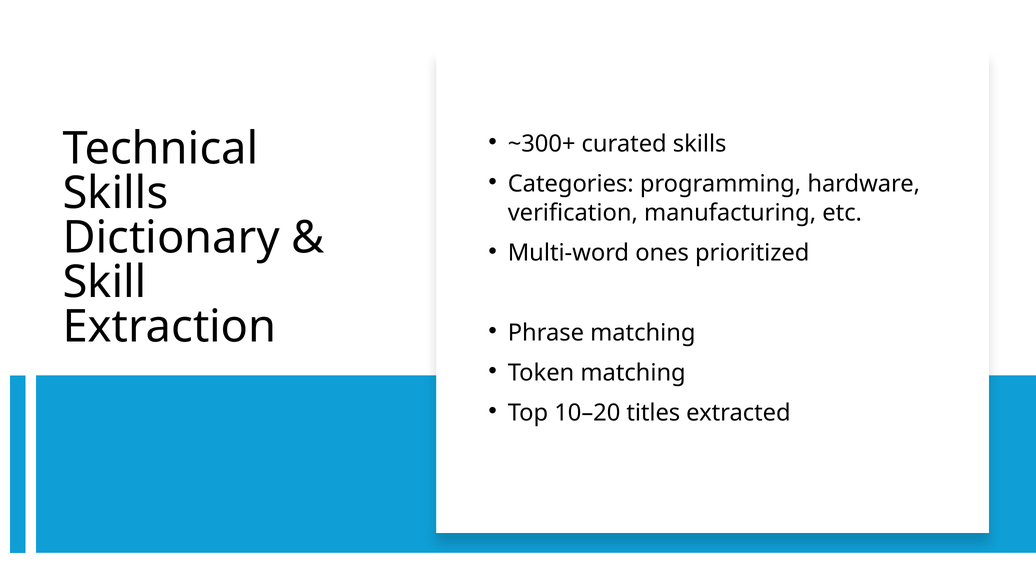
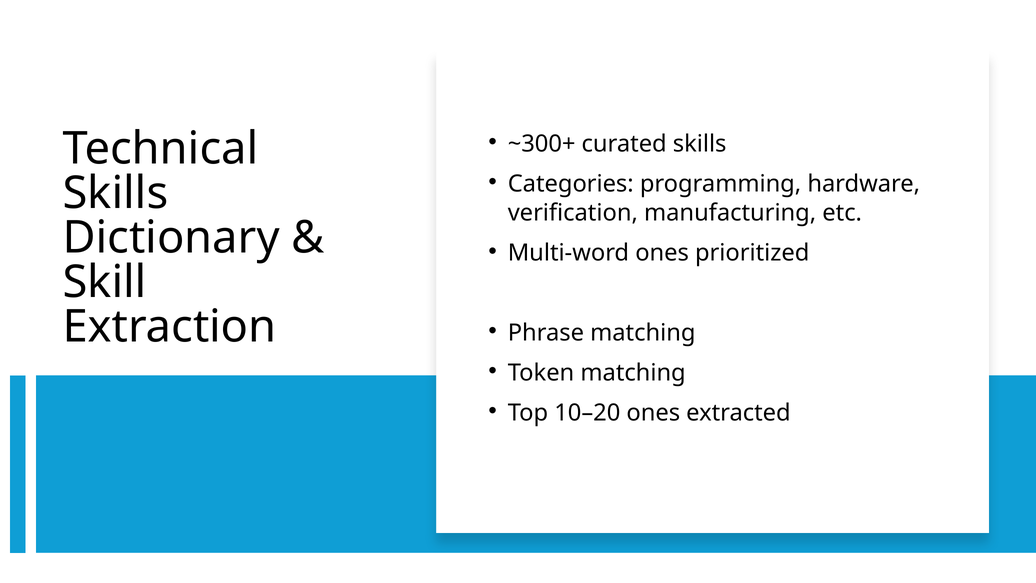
10–20 titles: titles -> ones
